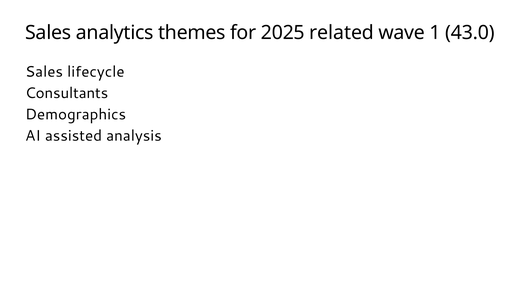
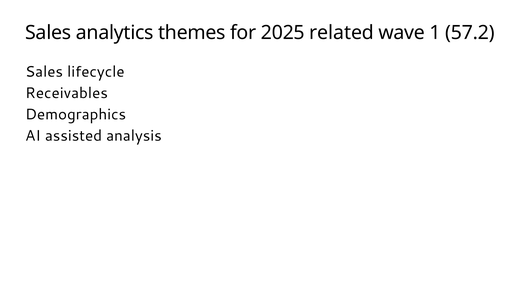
43.0: 43.0 -> 57.2
Consultants: Consultants -> Receivables
